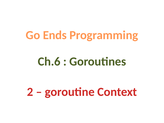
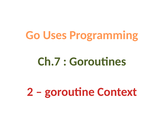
Ends: Ends -> Uses
Ch.6: Ch.6 -> Ch.7
